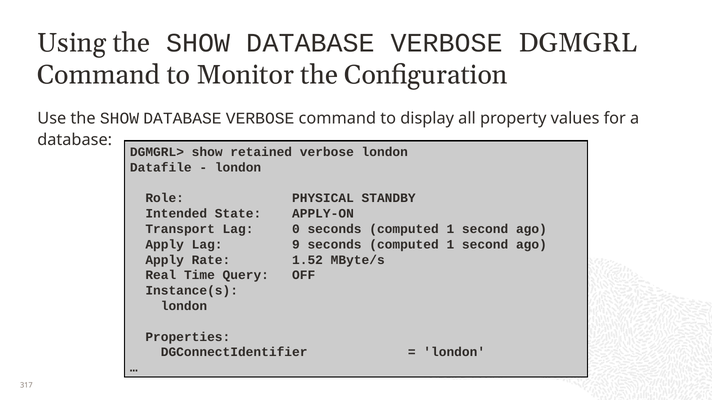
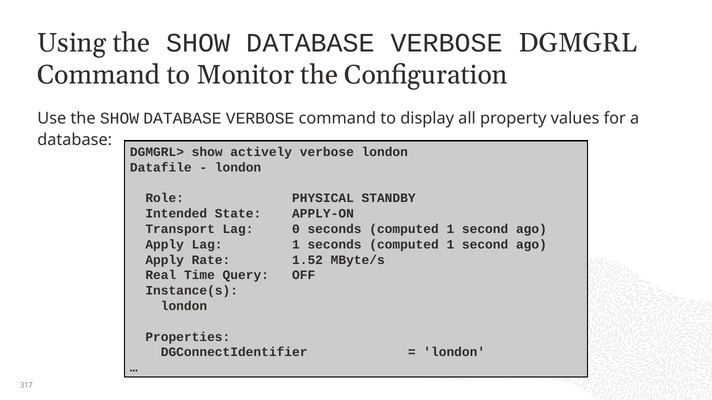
retained: retained -> actively
Lag 9: 9 -> 1
